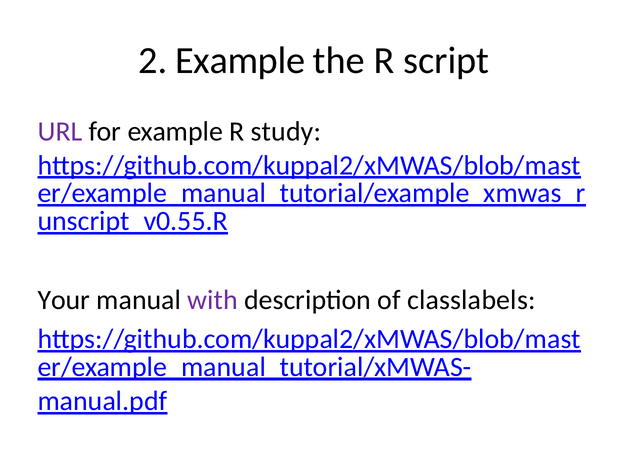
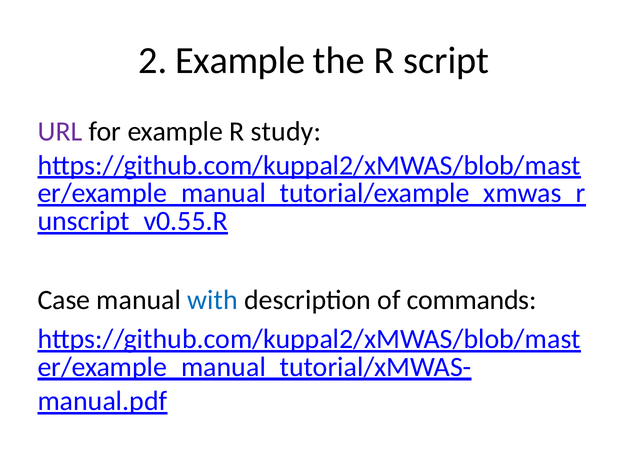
Your: Your -> Case
with colour: purple -> blue
classlabels: classlabels -> commands
